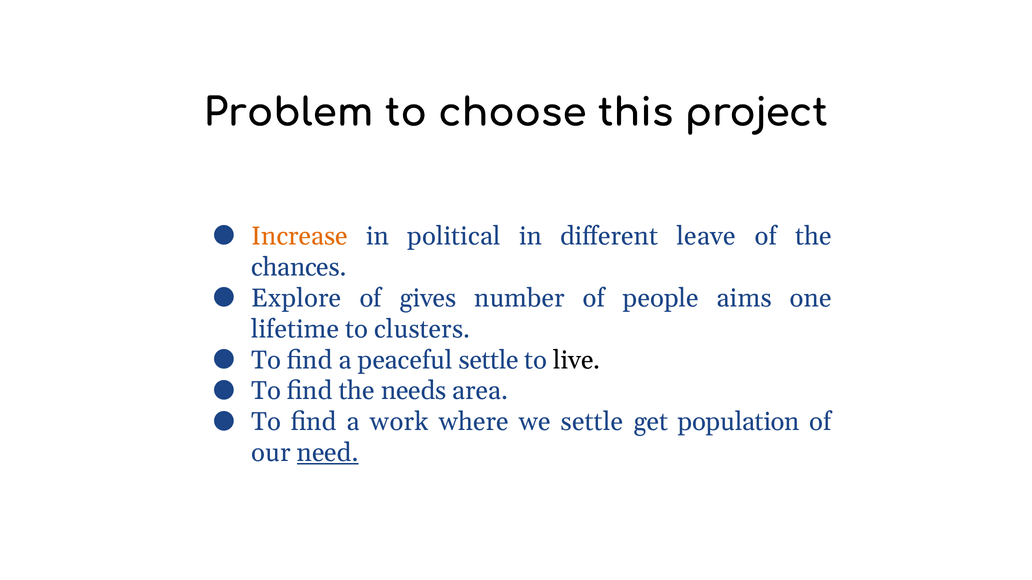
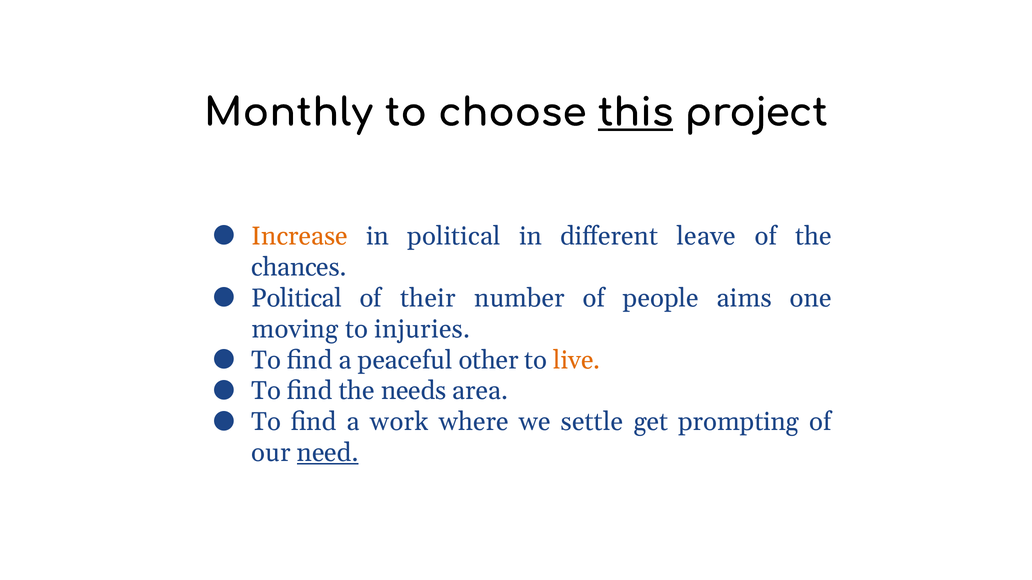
Problem: Problem -> Monthly
this underline: none -> present
Explore at (296, 298): Explore -> Political
gives: gives -> their
lifetime: lifetime -> moving
clusters: clusters -> injuries
peaceful settle: settle -> other
live colour: black -> orange
population: population -> prompting
